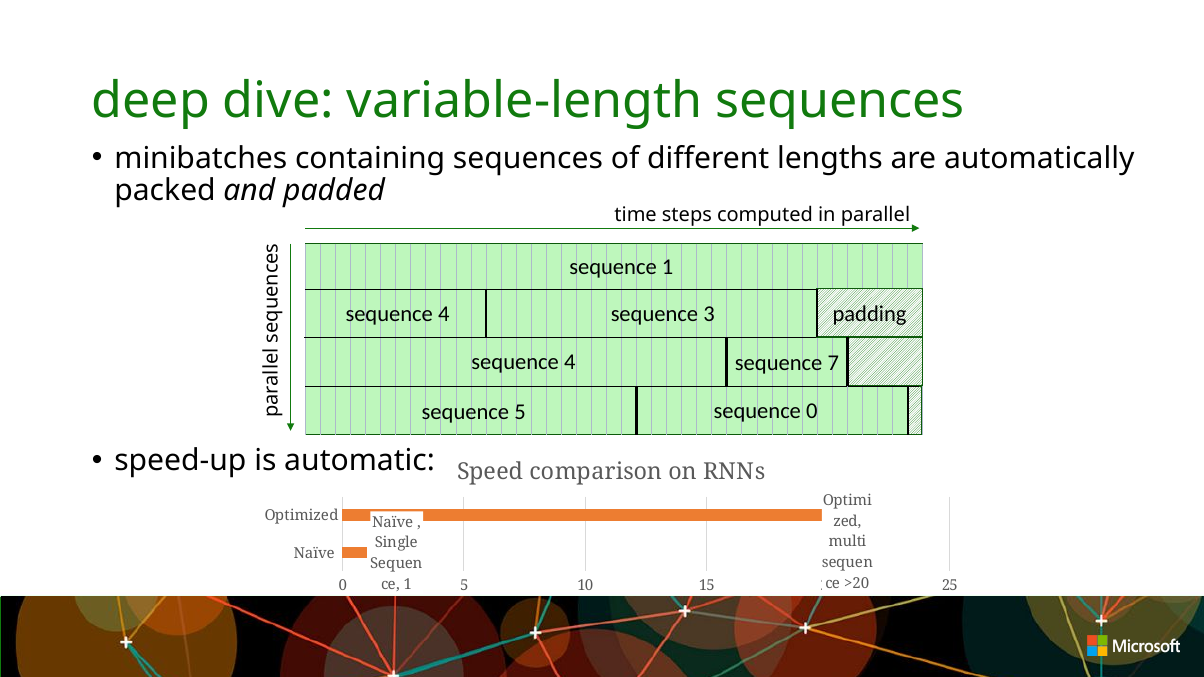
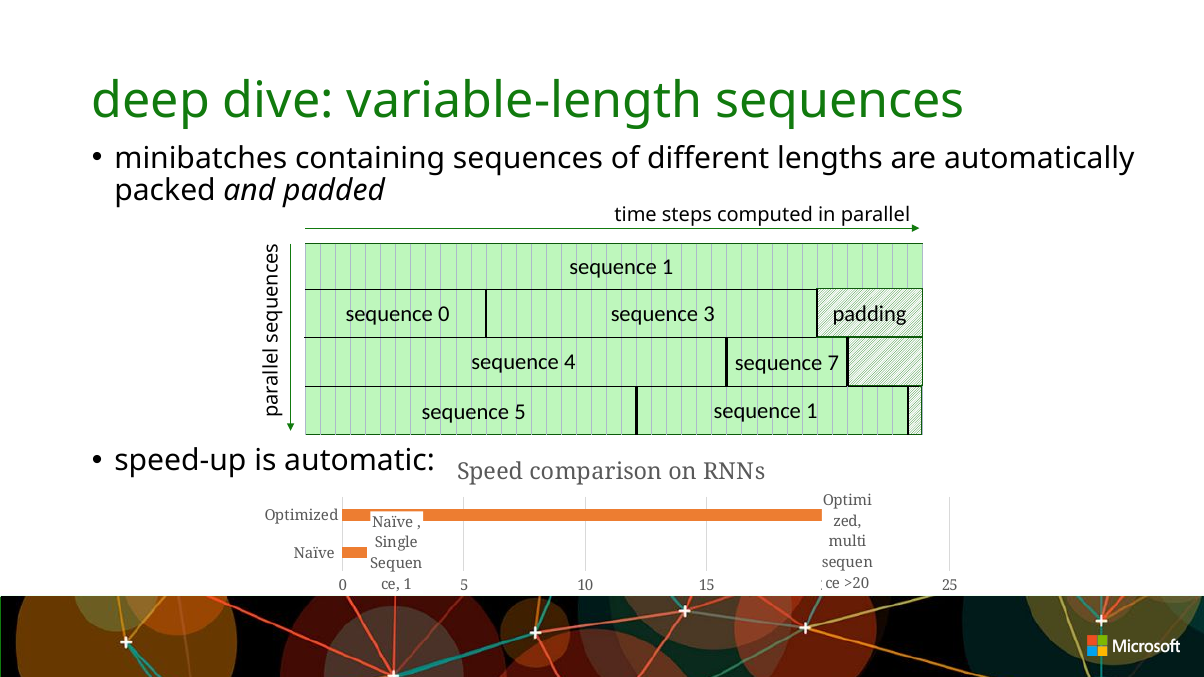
4 at (444, 314): 4 -> 0
5 sequence 0: 0 -> 1
